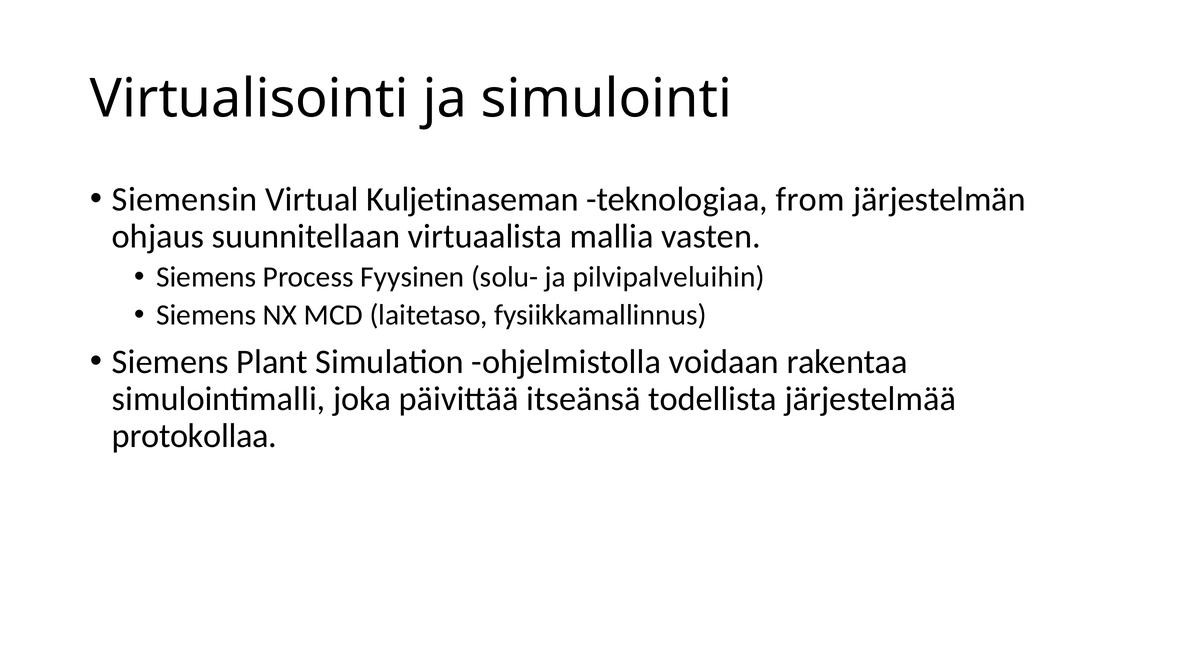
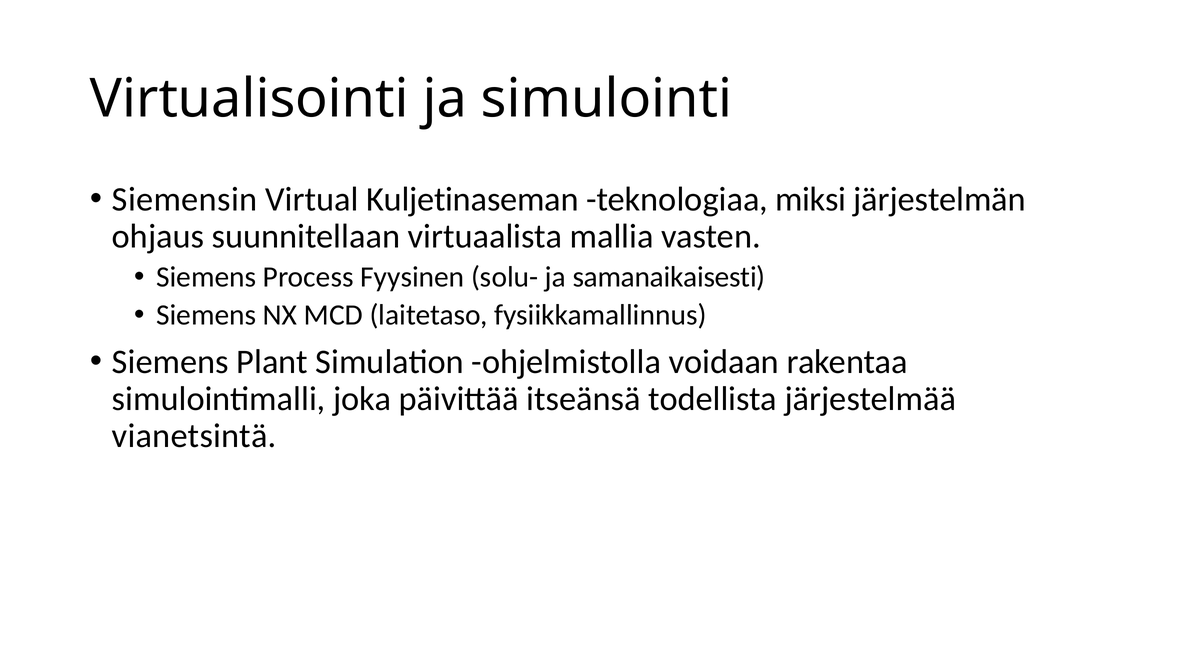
from: from -> miksi
pilvipalveluihin: pilvipalveluihin -> samanaikaisesti
protokollaa: protokollaa -> vianetsintä
